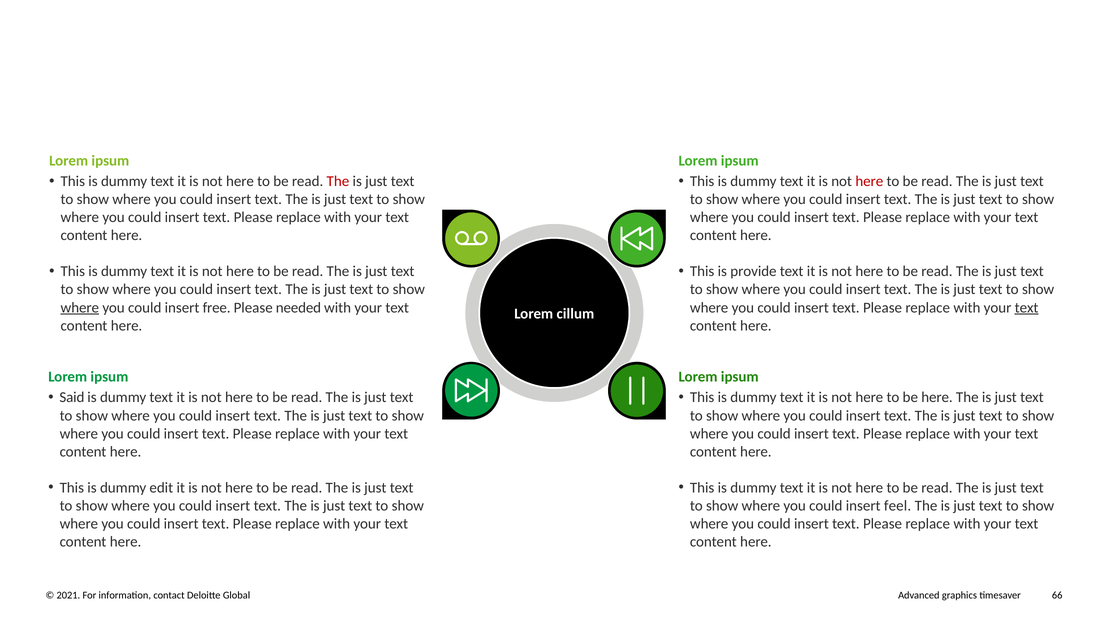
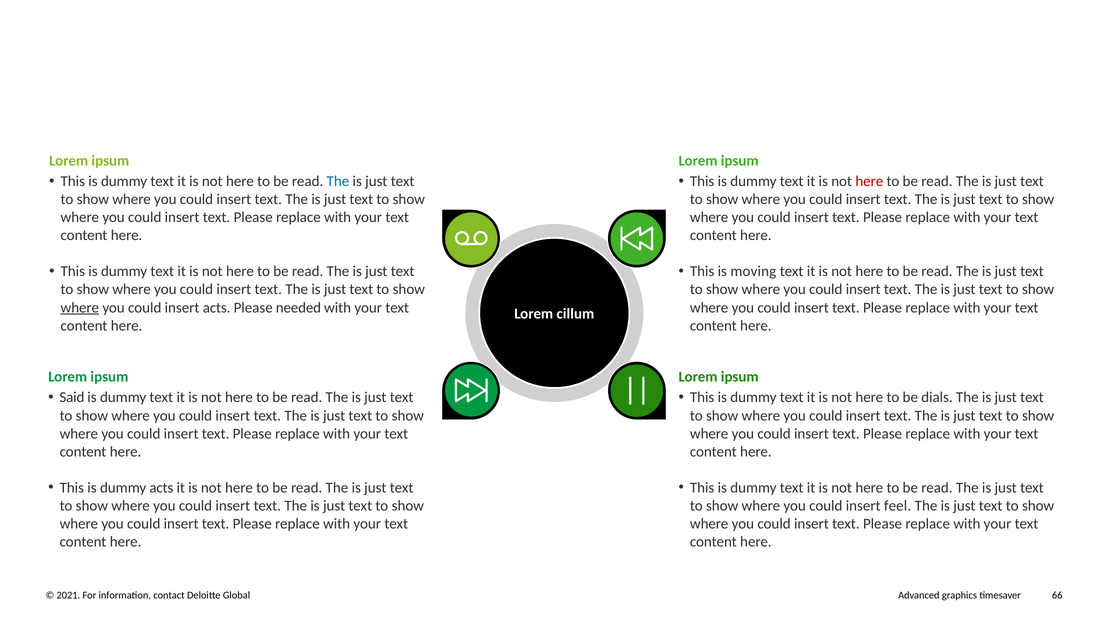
The at (338, 181) colour: red -> blue
provide: provide -> moving
insert free: free -> acts
text at (1027, 308) underline: present -> none
be here: here -> dials
dummy edit: edit -> acts
